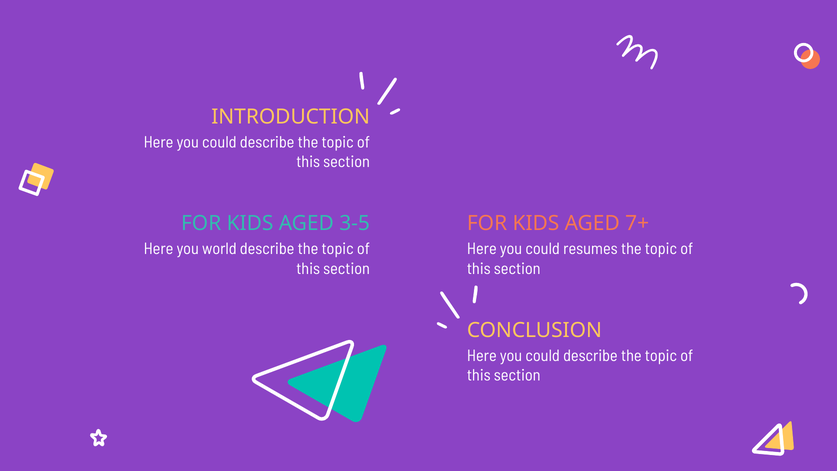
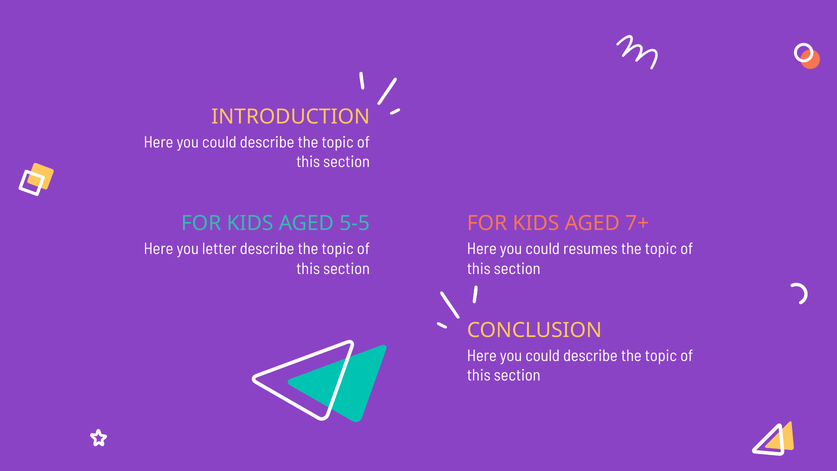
3-5: 3-5 -> 5-5
world: world -> letter
